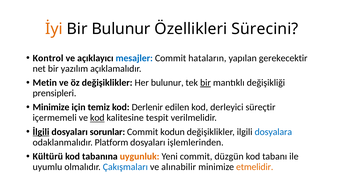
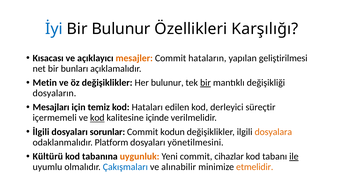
İyi colour: orange -> blue
Sürecini: Sürecini -> Karşılığı
Kontrol: Kontrol -> Kısacası
mesajler colour: blue -> orange
gerekecektir: gerekecektir -> geliştirilmesi
yazılım: yazılım -> bunları
prensipleri: prensipleri -> dosyaların
Minimize at (51, 107): Minimize -> Mesajları
Derlenir: Derlenir -> Hataları
tespit: tespit -> içinde
İlgili underline: present -> none
dosyalara colour: blue -> orange
işlemlerinden: işlemlerinden -> yönetilmesini
düzgün: düzgün -> cihazlar
ile underline: none -> present
